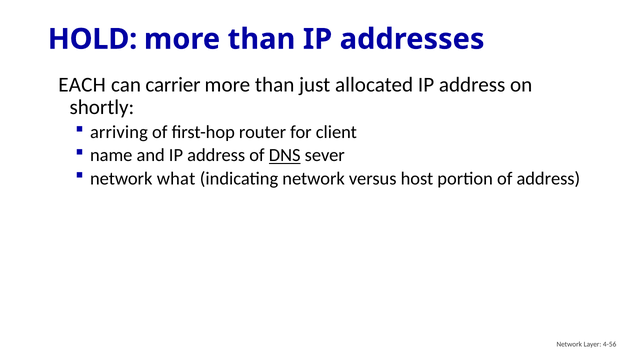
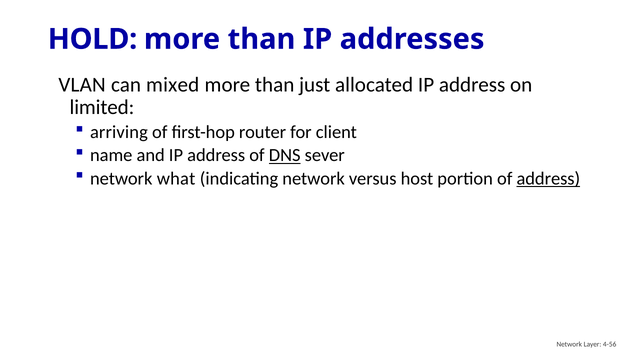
EACH: EACH -> VLAN
carrier: carrier -> mixed
shortly: shortly -> limited
address at (548, 179) underline: none -> present
